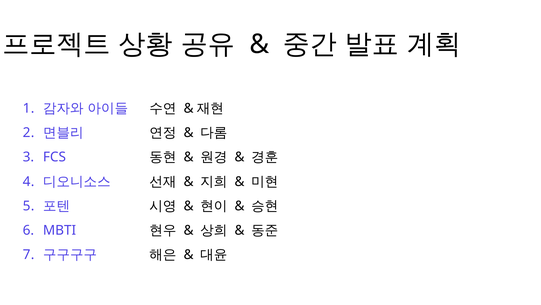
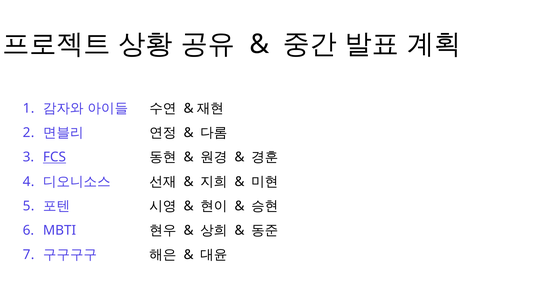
FCS underline: none -> present
